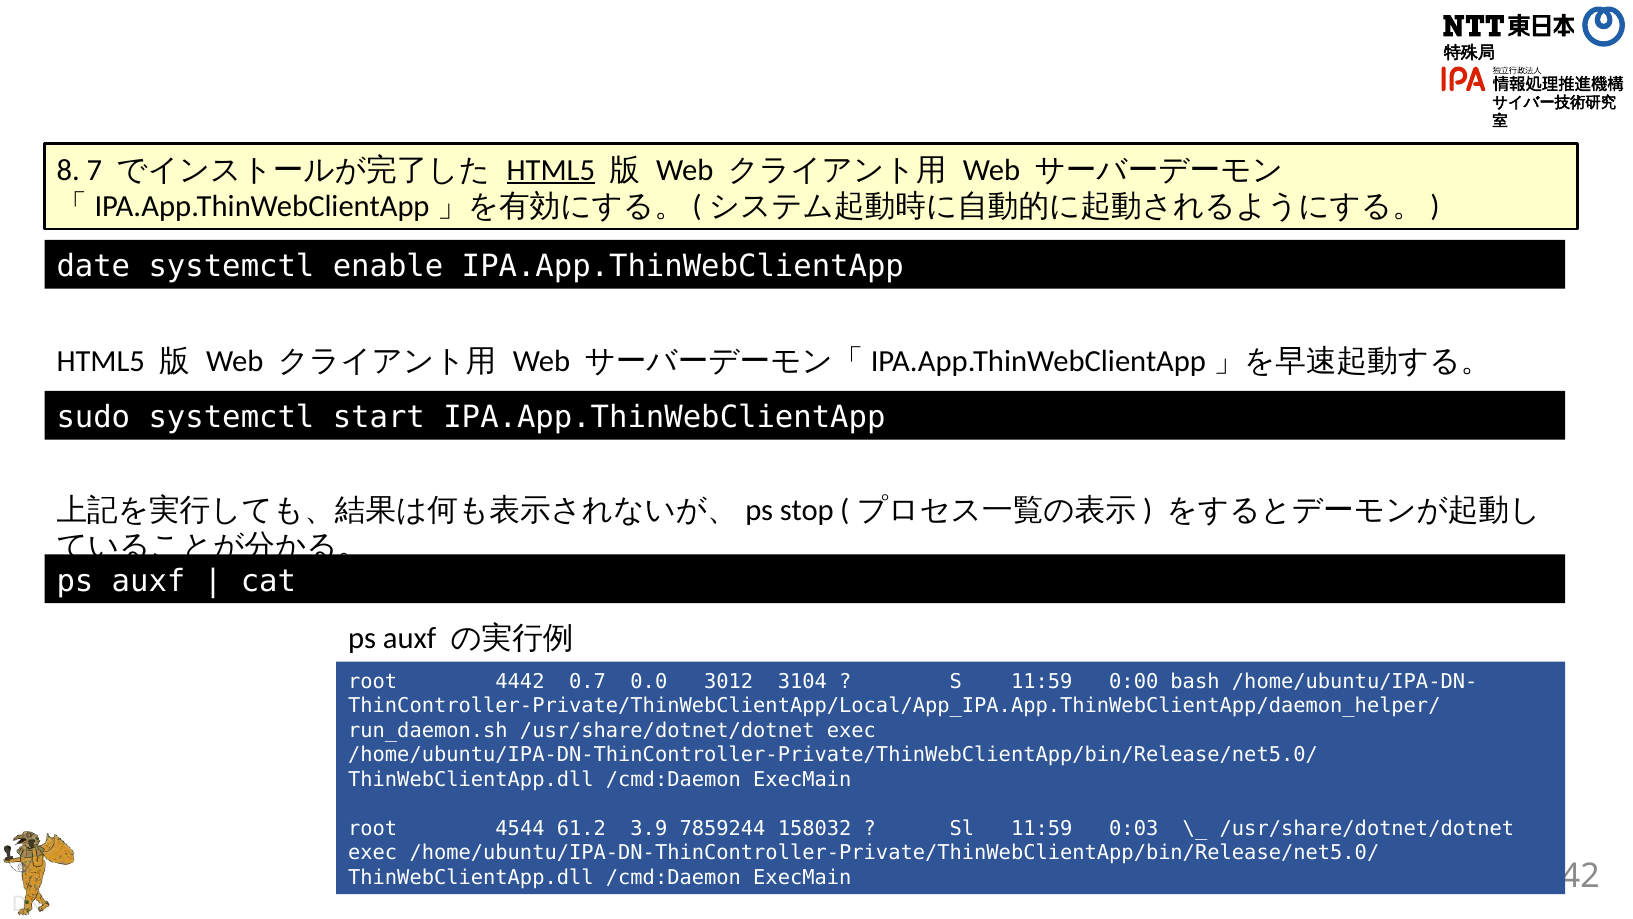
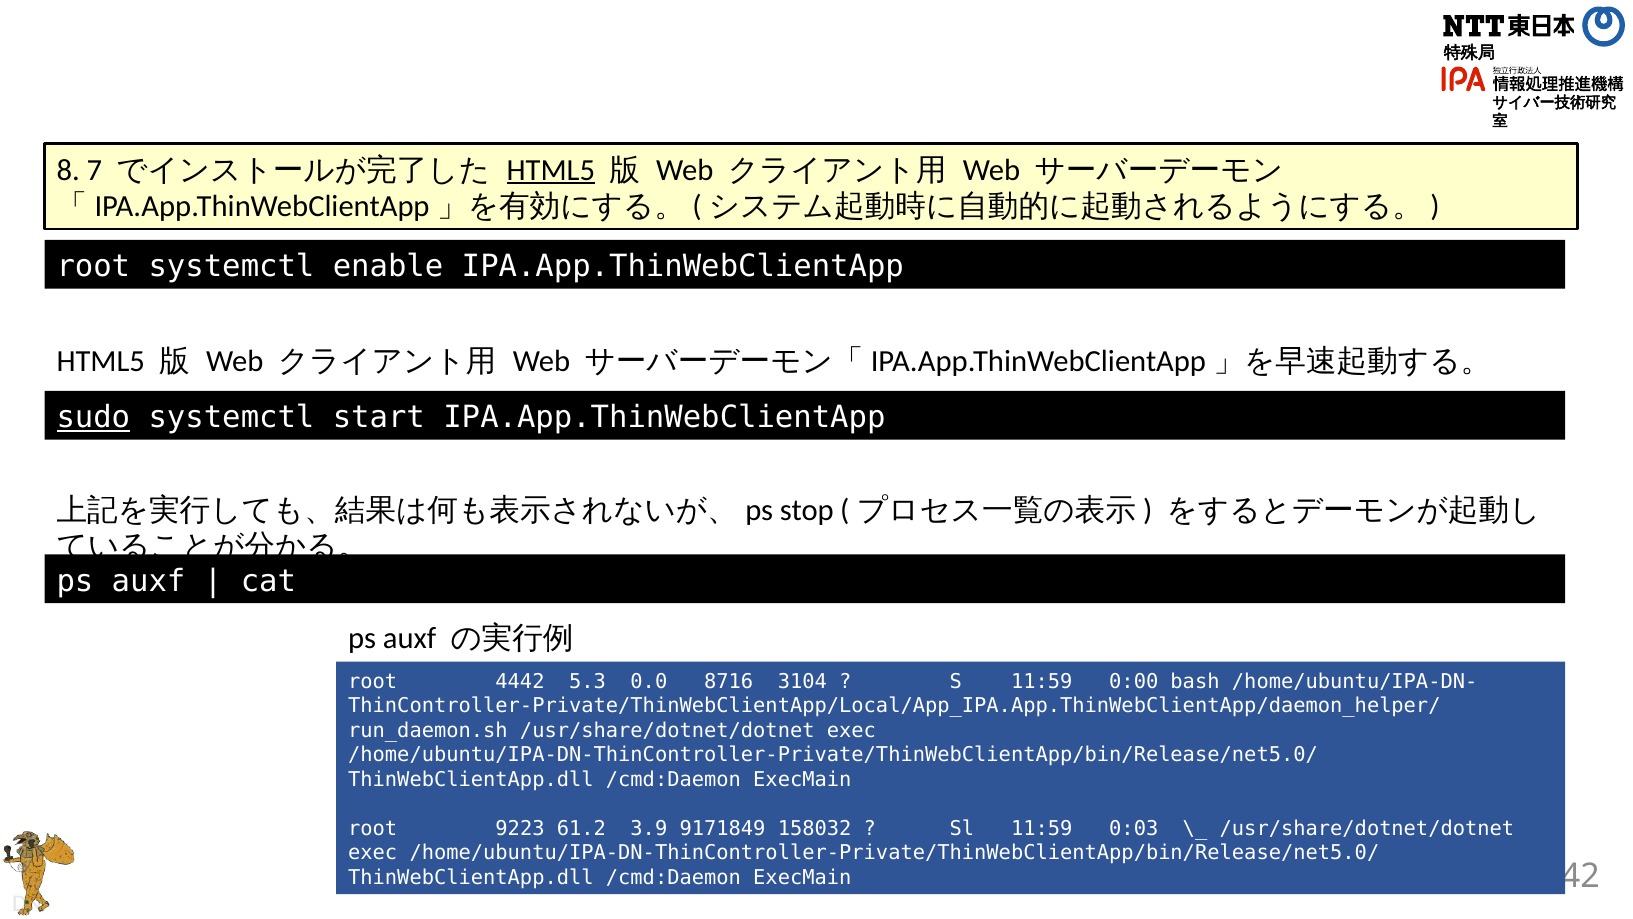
date at (93, 266): date -> root
sudo underline: none -> present
0.7: 0.7 -> 5.3
3012: 3012 -> 8716
4544: 4544 -> 9223
7859244: 7859244 -> 9171849
